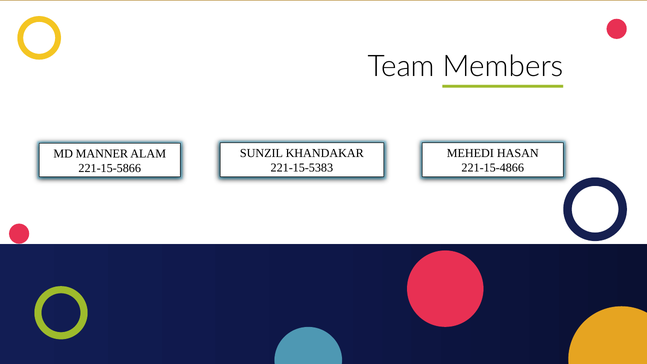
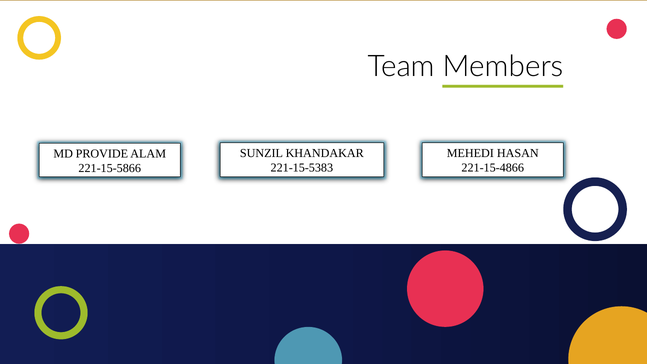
MANNER: MANNER -> PROVIDE
